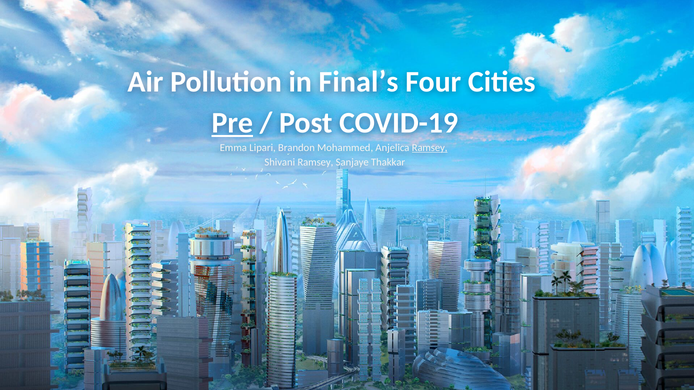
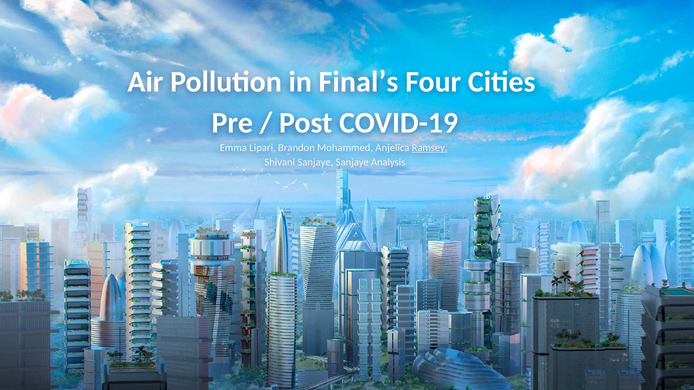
Pre underline: present -> none
Shivani Ramsey: Ramsey -> Sanjaye
Thakkar: Thakkar -> Analysis
